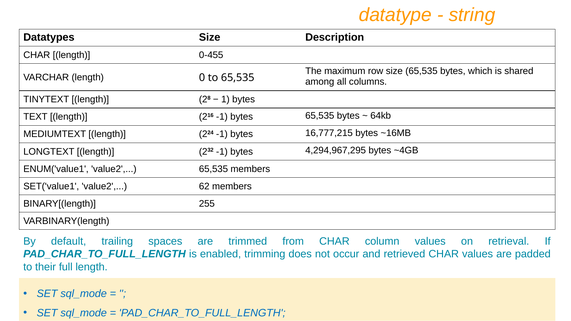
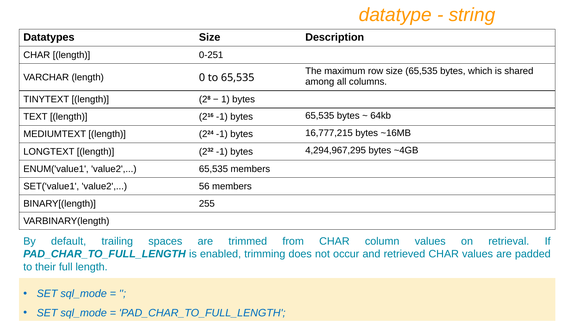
0-455: 0-455 -> 0-251
62: 62 -> 56
